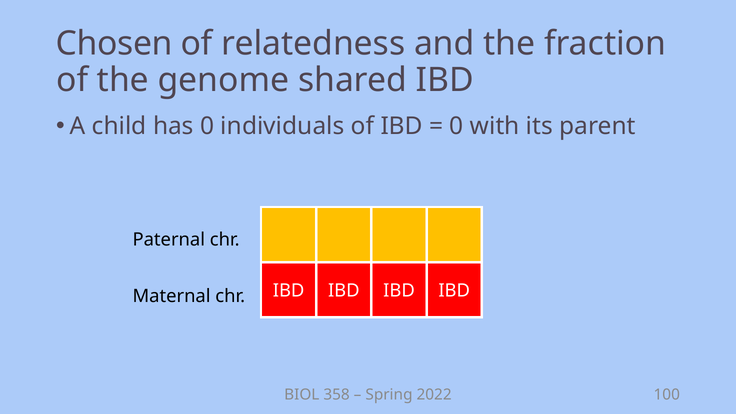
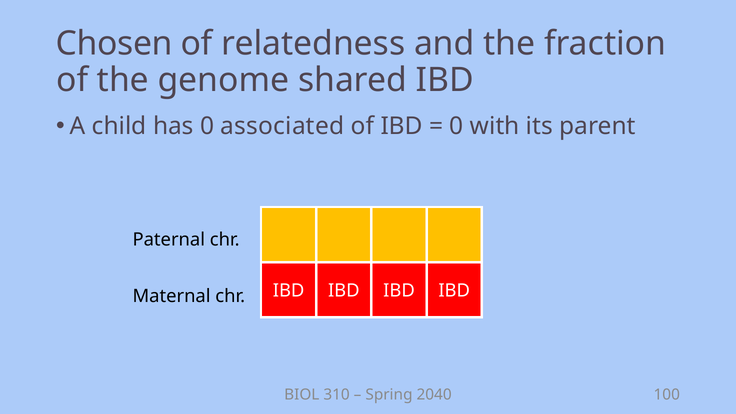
individuals: individuals -> associated
358: 358 -> 310
2022: 2022 -> 2040
